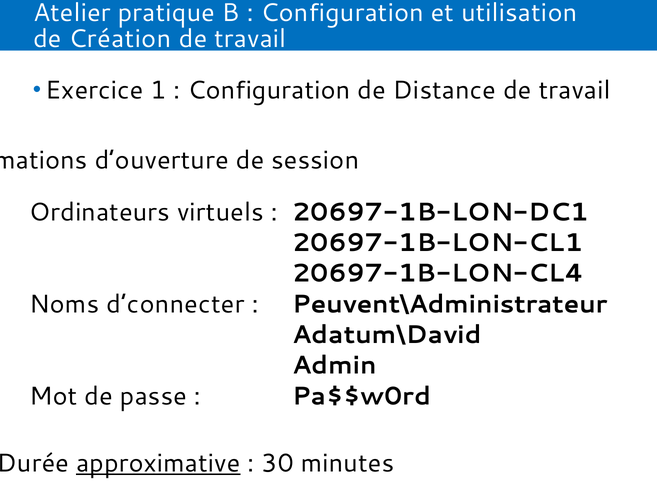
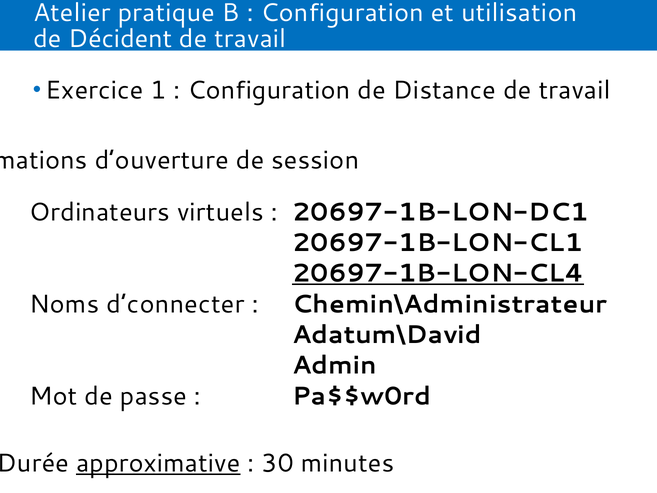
Création: Création -> Décident
20697-1B-LON-CL4 underline: none -> present
Peuvent\Administrateur: Peuvent\Administrateur -> Chemin\Administrateur
